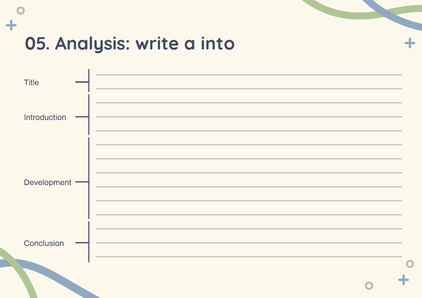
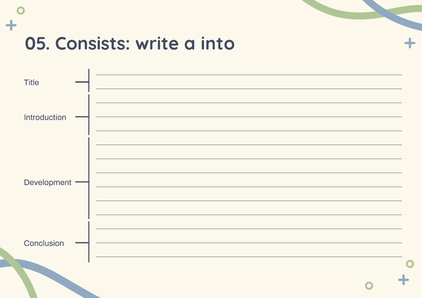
Analysis: Analysis -> Consists
